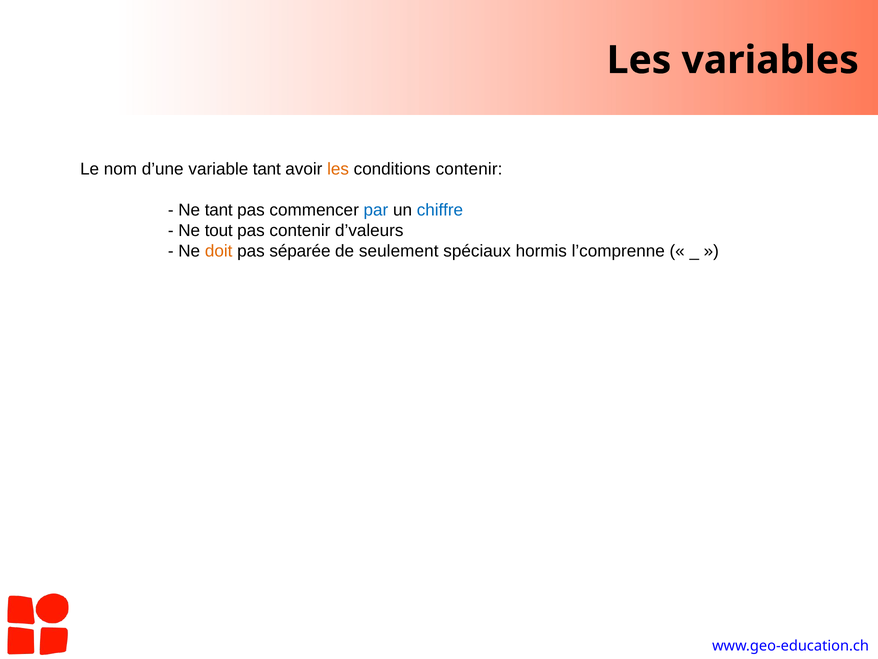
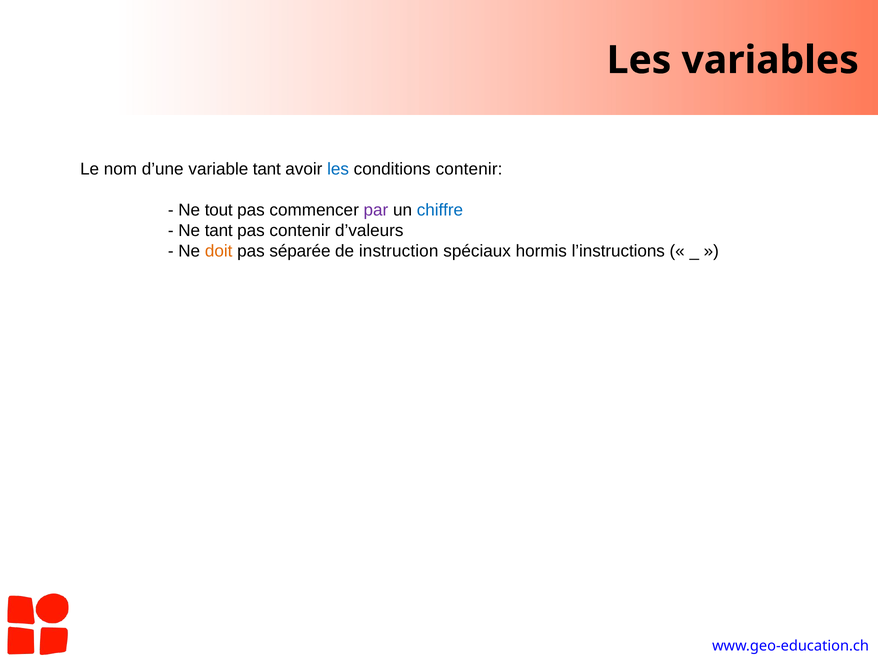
les at (338, 169) colour: orange -> blue
Ne tant: tant -> tout
par colour: blue -> purple
Ne tout: tout -> tant
seulement: seulement -> instruction
l’comprenne: l’comprenne -> l’instructions
